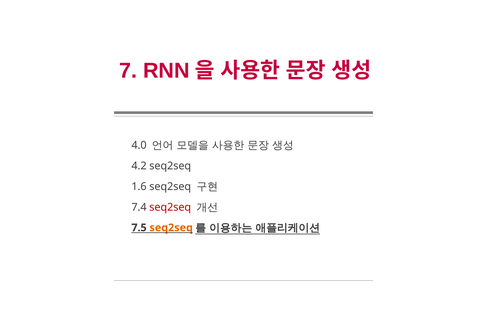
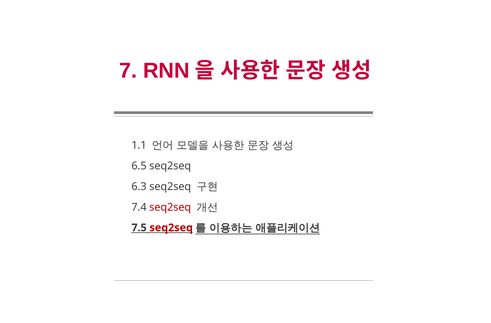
4.0: 4.0 -> 1.1
4.2: 4.2 -> 6.5
1.6: 1.6 -> 6.3
seq2seq at (171, 227) colour: orange -> red
